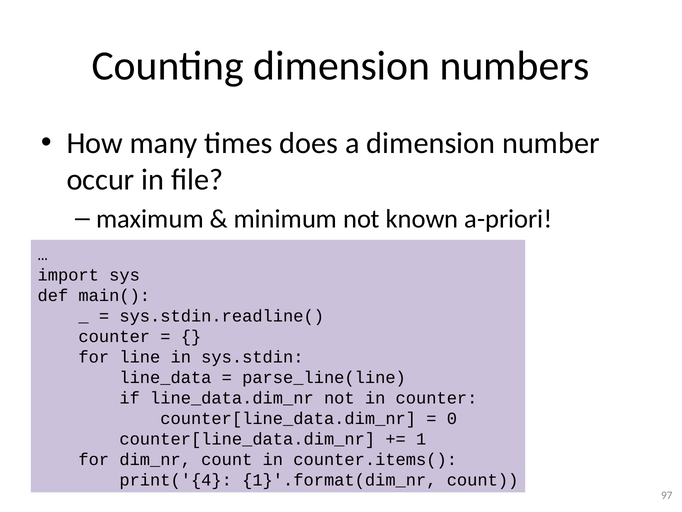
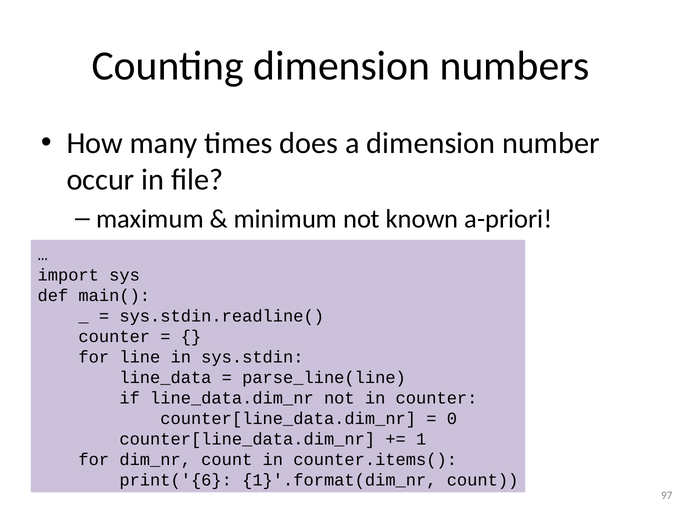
print('{4: print('{4 -> print('{6
